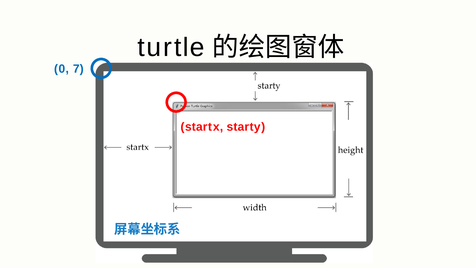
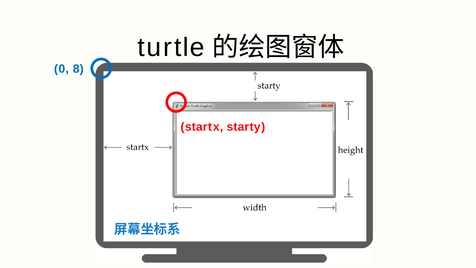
7: 7 -> 8
